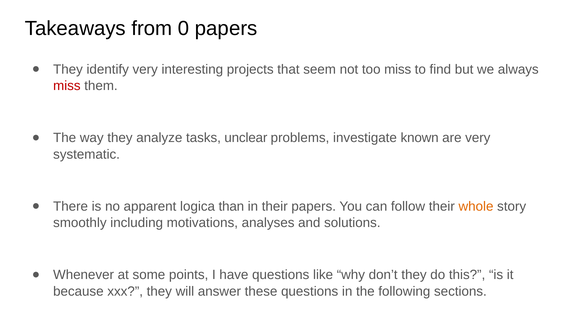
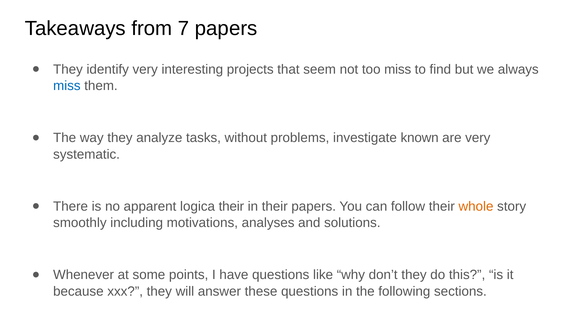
0: 0 -> 7
miss at (67, 86) colour: red -> blue
unclear: unclear -> without
logica than: than -> their
